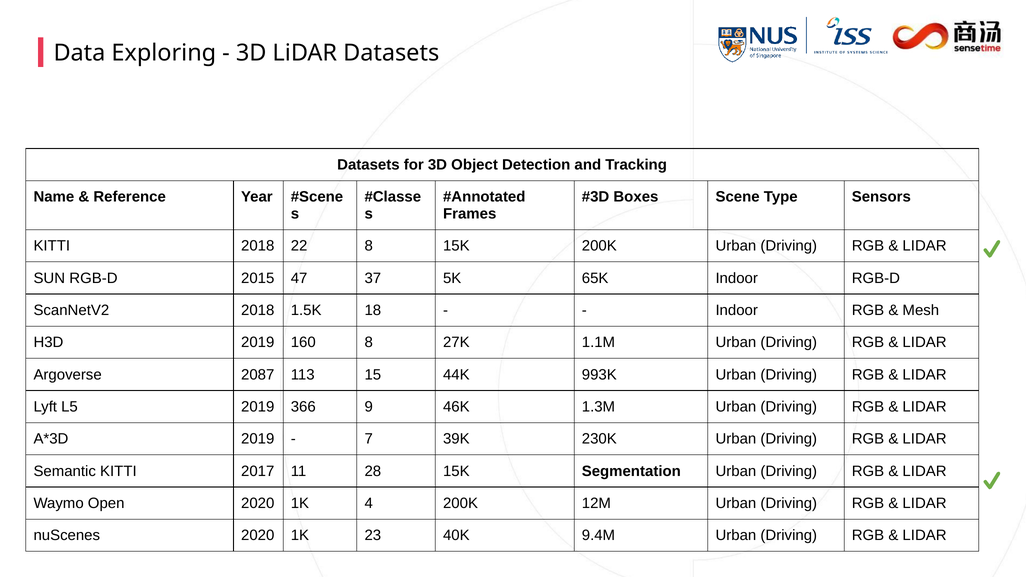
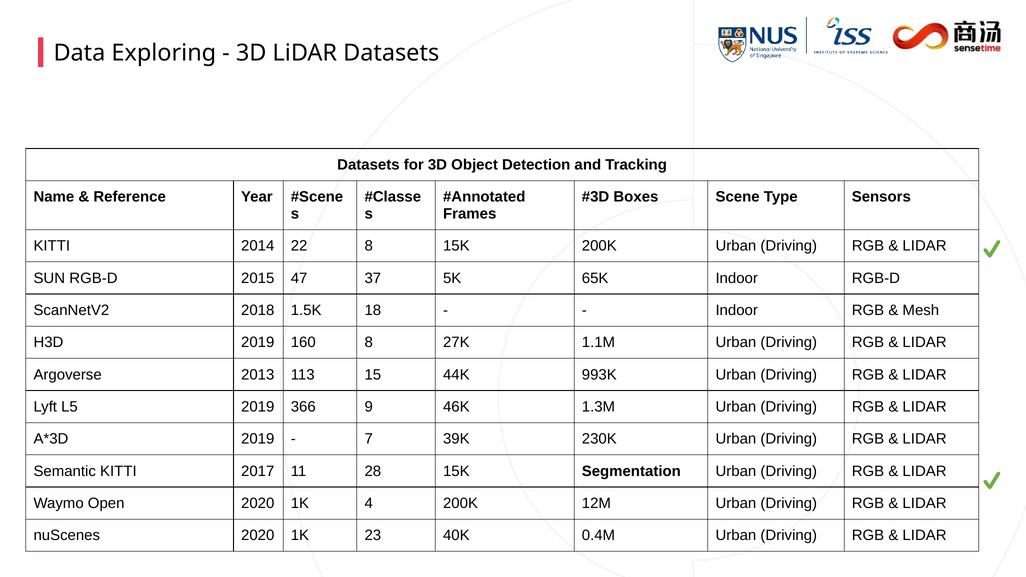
KITTI 2018: 2018 -> 2014
2087: 2087 -> 2013
9.4M: 9.4M -> 0.4M
